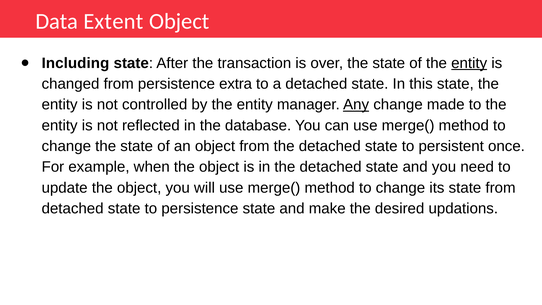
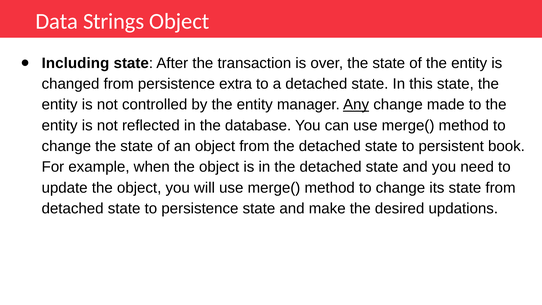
Extent: Extent -> Strings
entity at (469, 63) underline: present -> none
once: once -> book
